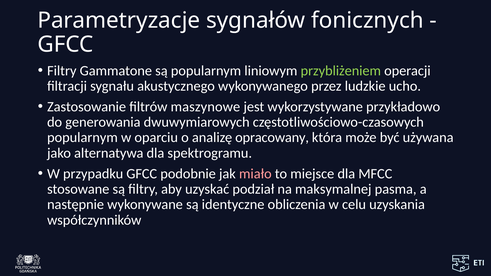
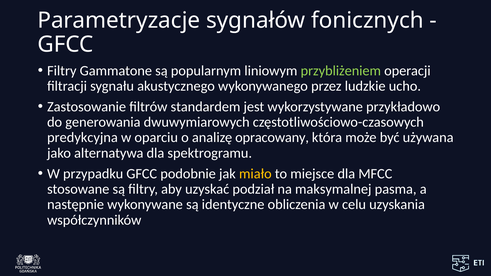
maszynowe: maszynowe -> standardem
popularnym at (82, 138): popularnym -> predykcyjna
miało colour: pink -> yellow
